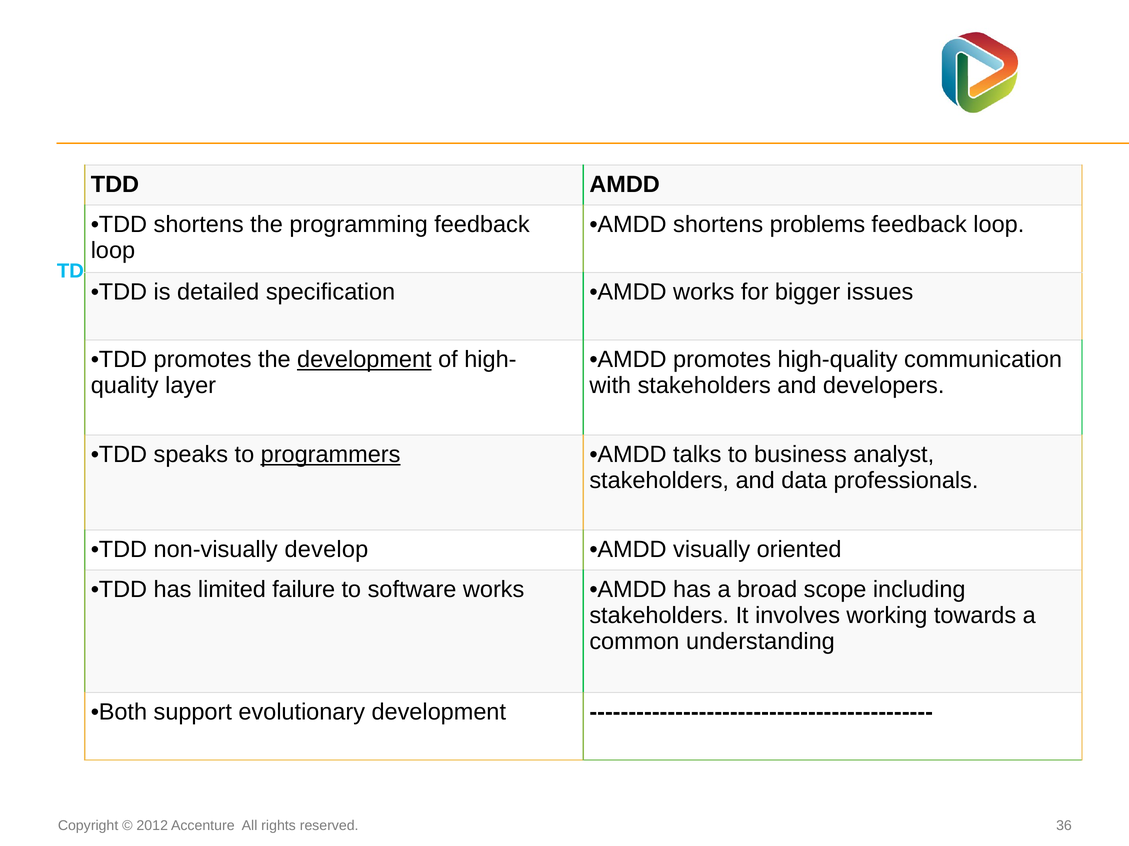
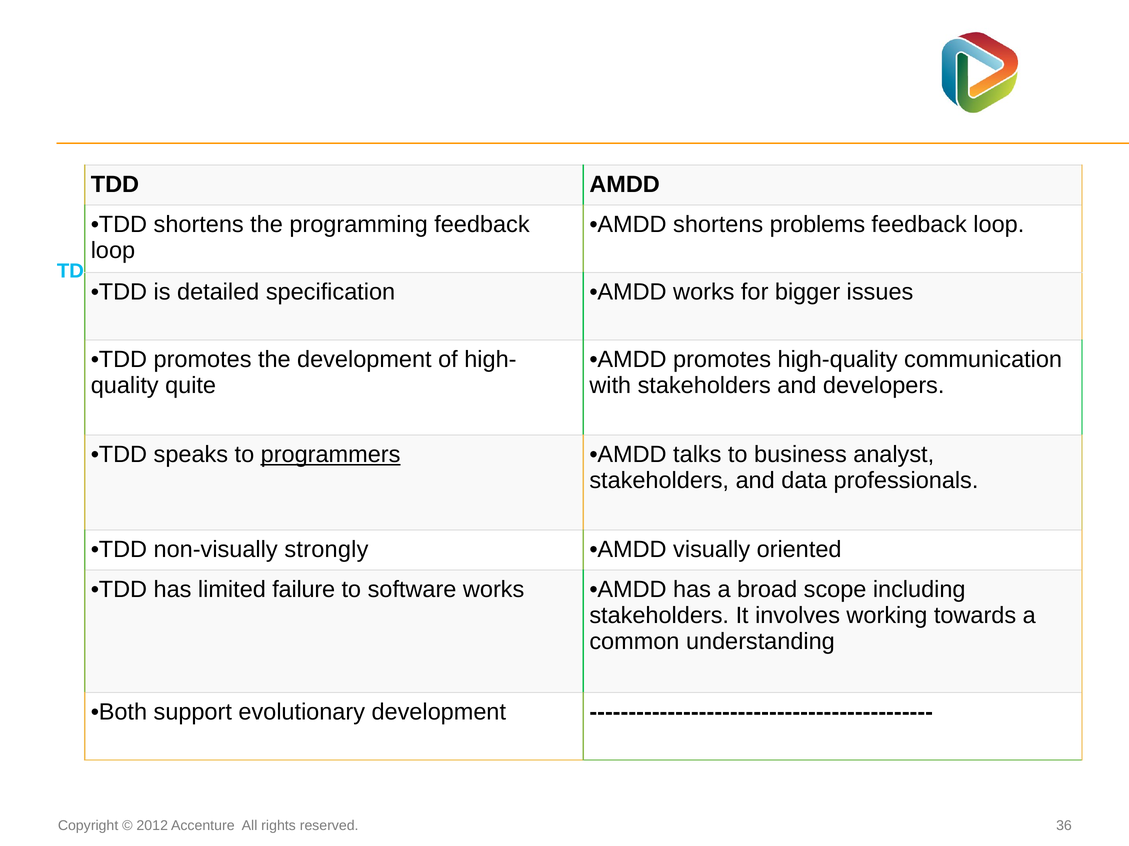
development at (364, 360) underline: present -> none
layer: layer -> quite
develop: develop -> strongly
